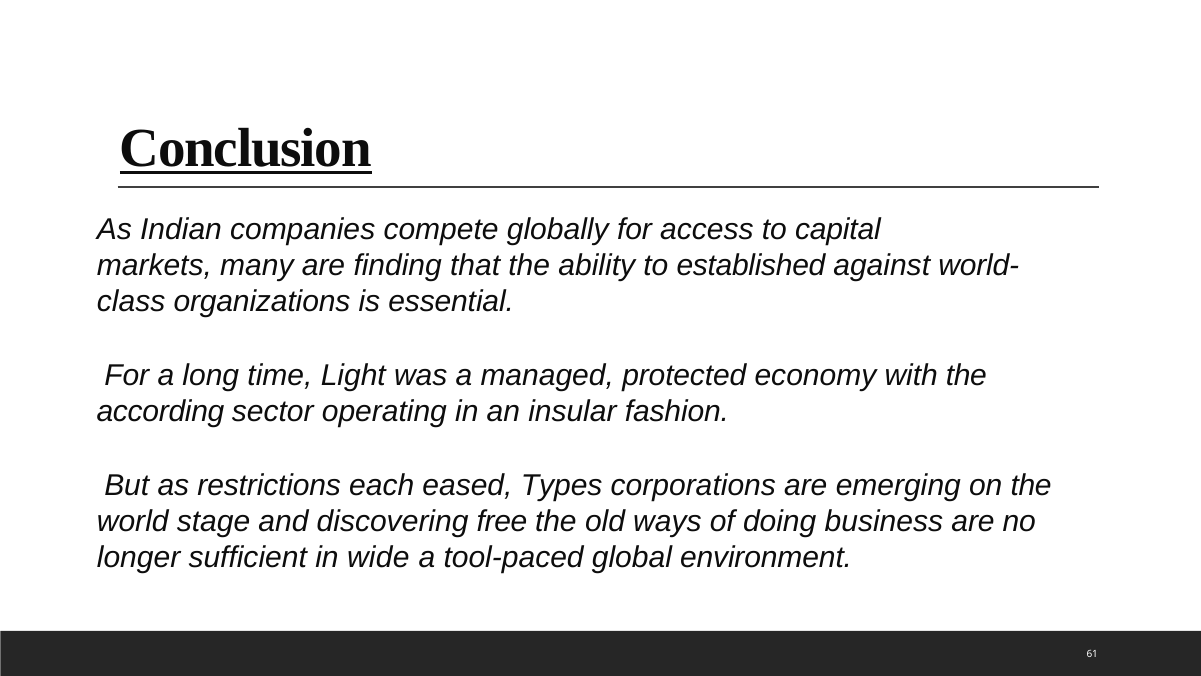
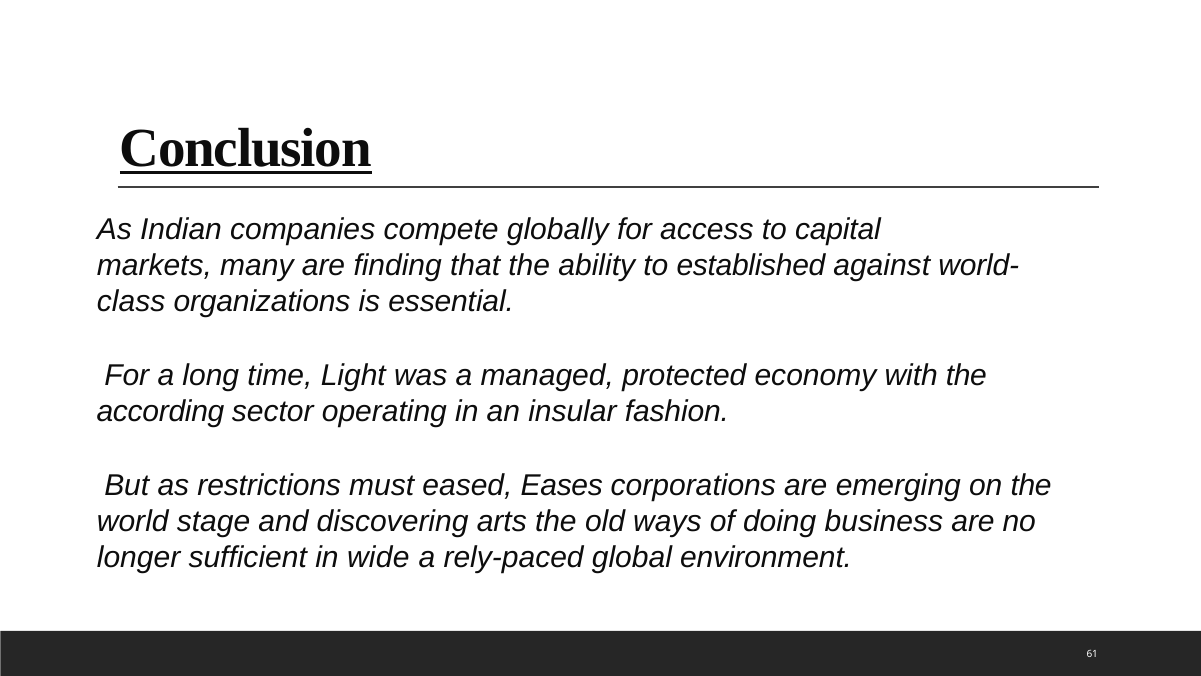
each: each -> must
Types: Types -> Eases
free: free -> arts
tool-paced: tool-paced -> rely-paced
